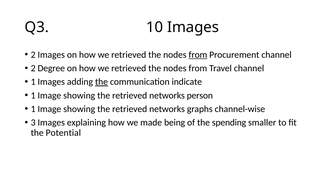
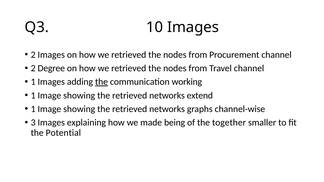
from at (198, 55) underline: present -> none
indicate: indicate -> working
person: person -> extend
spending: spending -> together
